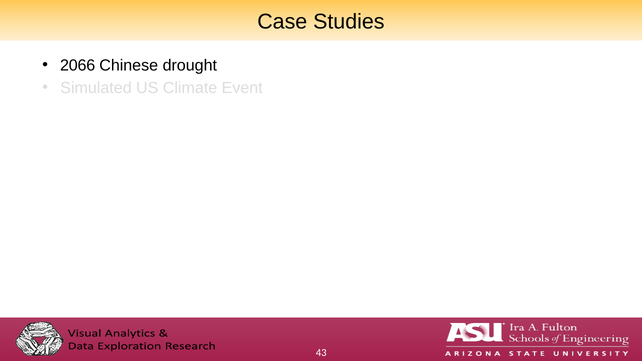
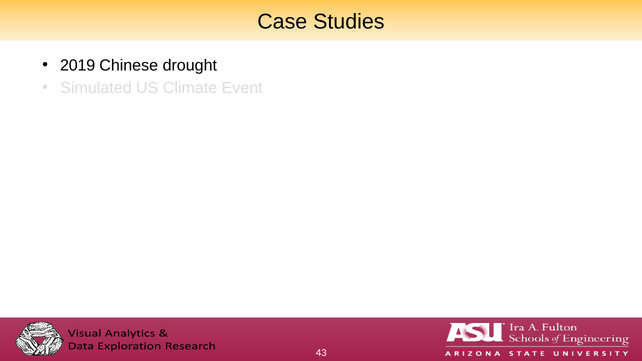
2066: 2066 -> 2019
